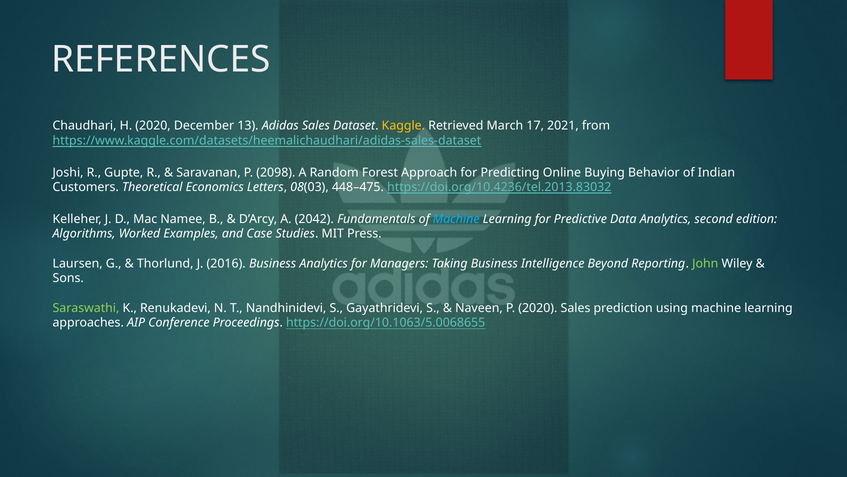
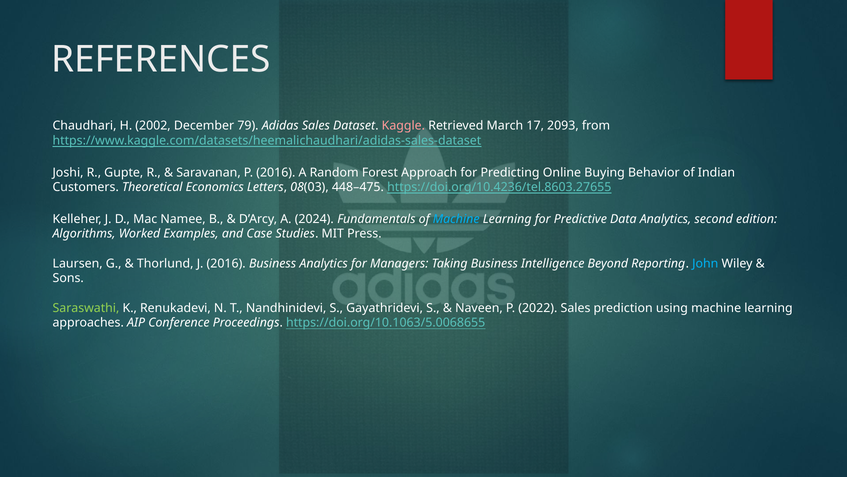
H 2020: 2020 -> 2002
13: 13 -> 79
Kaggle colour: yellow -> pink
2021: 2021 -> 2093
P 2098: 2098 -> 2016
https://doi.org/10.4236/tel.2013.83032: https://doi.org/10.4236/tel.2013.83032 -> https://doi.org/10.4236/tel.8603.27655
2042: 2042 -> 2024
John colour: light green -> light blue
P 2020: 2020 -> 2022
